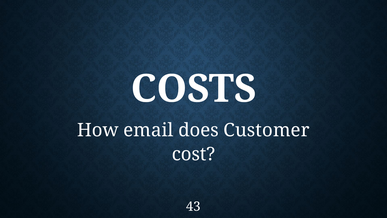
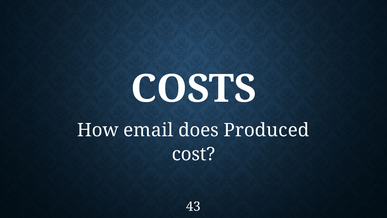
Customer: Customer -> Produced
